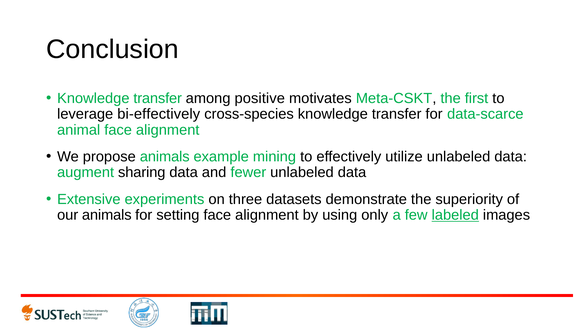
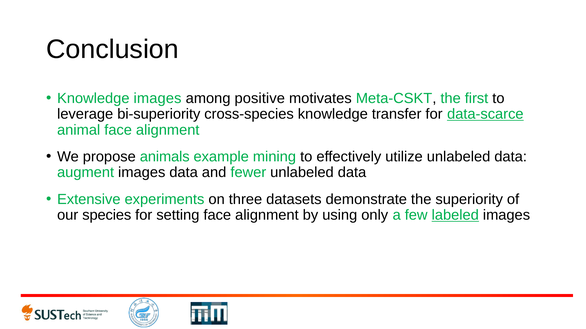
transfer at (158, 99): transfer -> images
bi-effectively: bi-effectively -> bi-superiority
data-scarce underline: none -> present
augment sharing: sharing -> images
our animals: animals -> species
